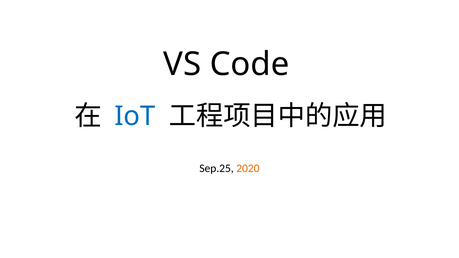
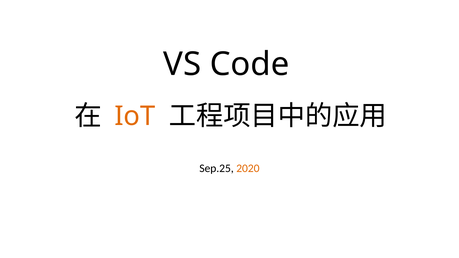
IoT colour: blue -> orange
